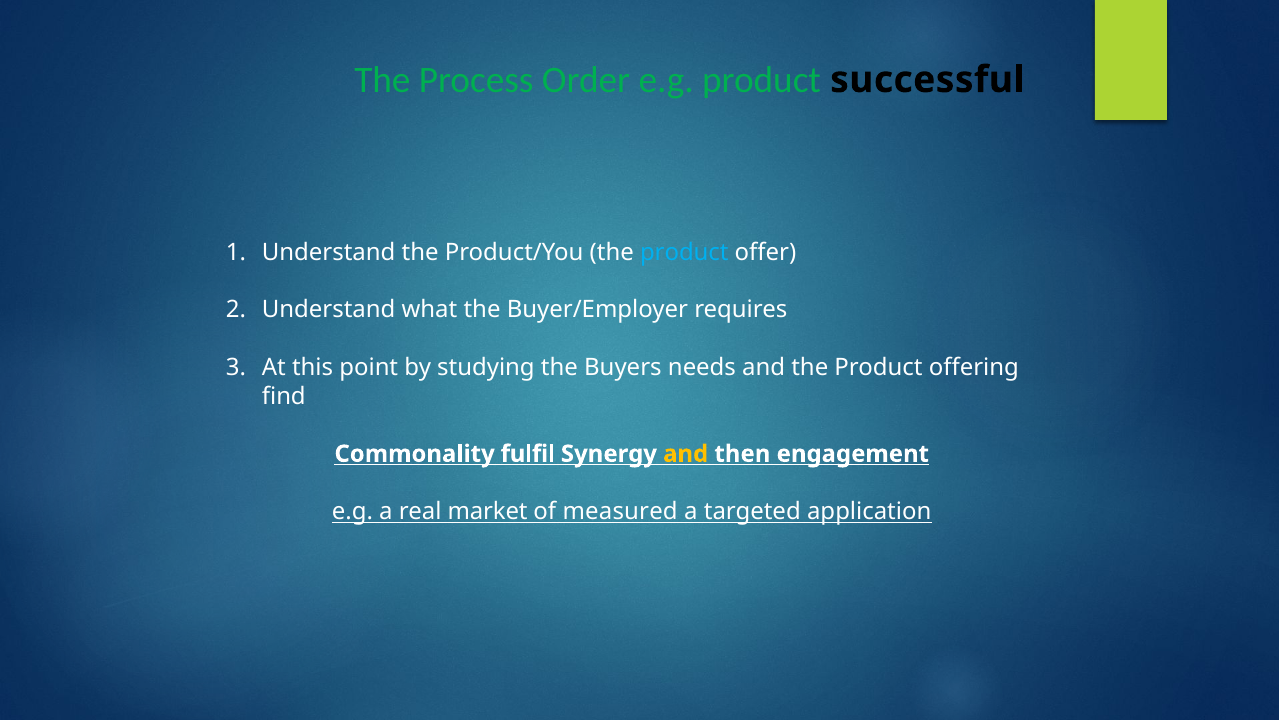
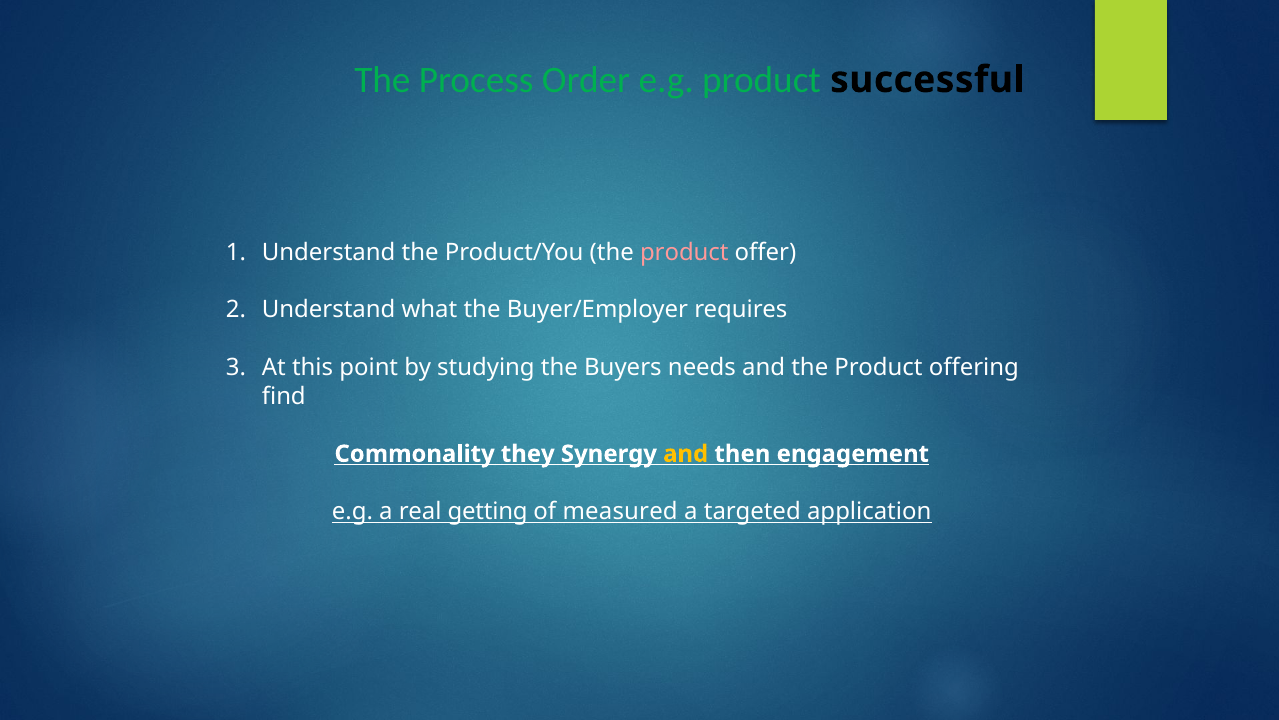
product at (684, 252) colour: light blue -> pink
fulfil: fulfil -> they
market: market -> getting
